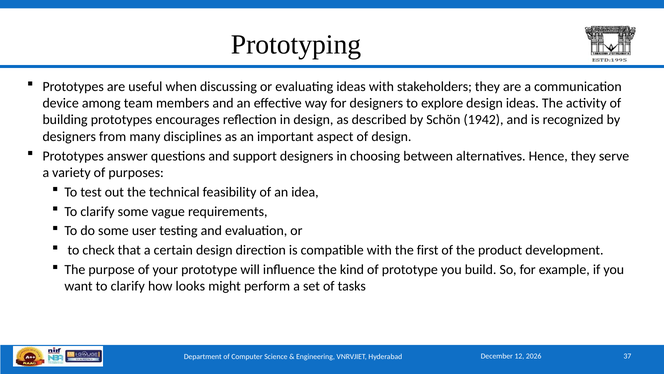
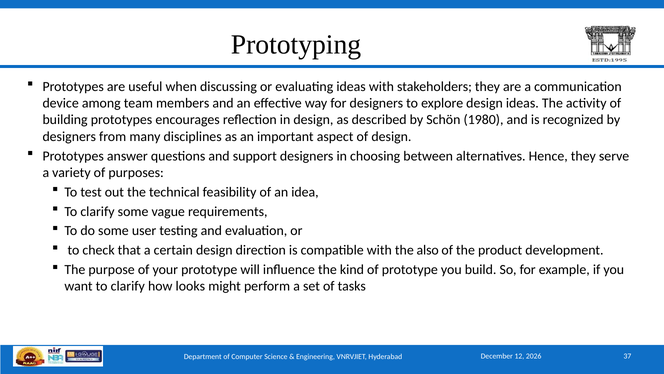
1942: 1942 -> 1980
first: first -> also
